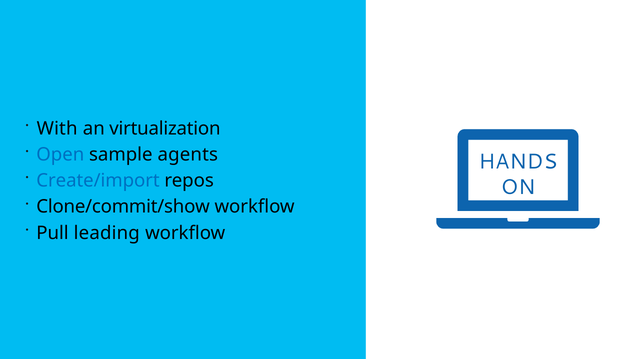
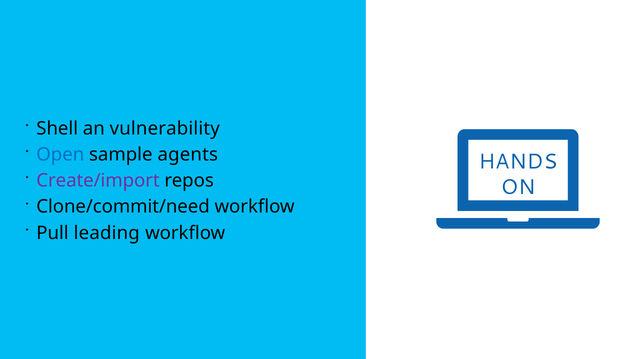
With: With -> Shell
virtualization: virtualization -> vulnerability
Create/import colour: blue -> purple
Clone/commit/show: Clone/commit/show -> Clone/commit/need
